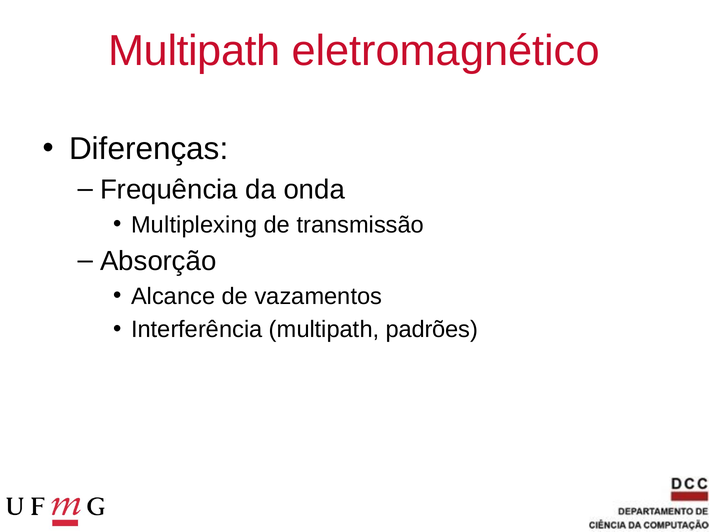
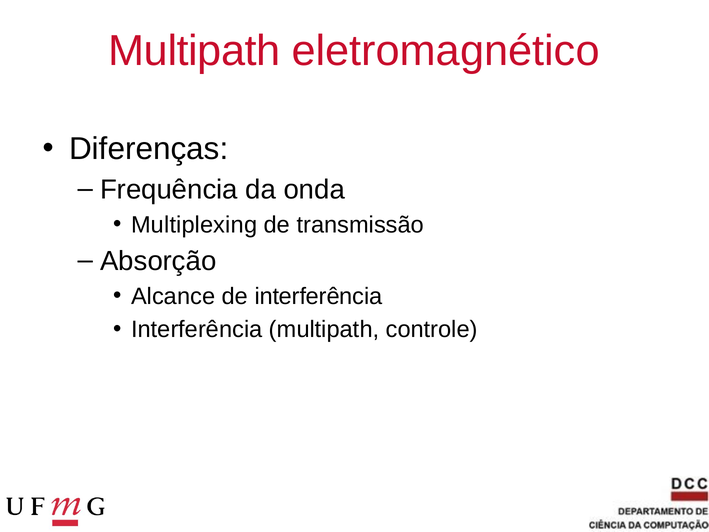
de vazamentos: vazamentos -> interferência
padrões: padrões -> controle
